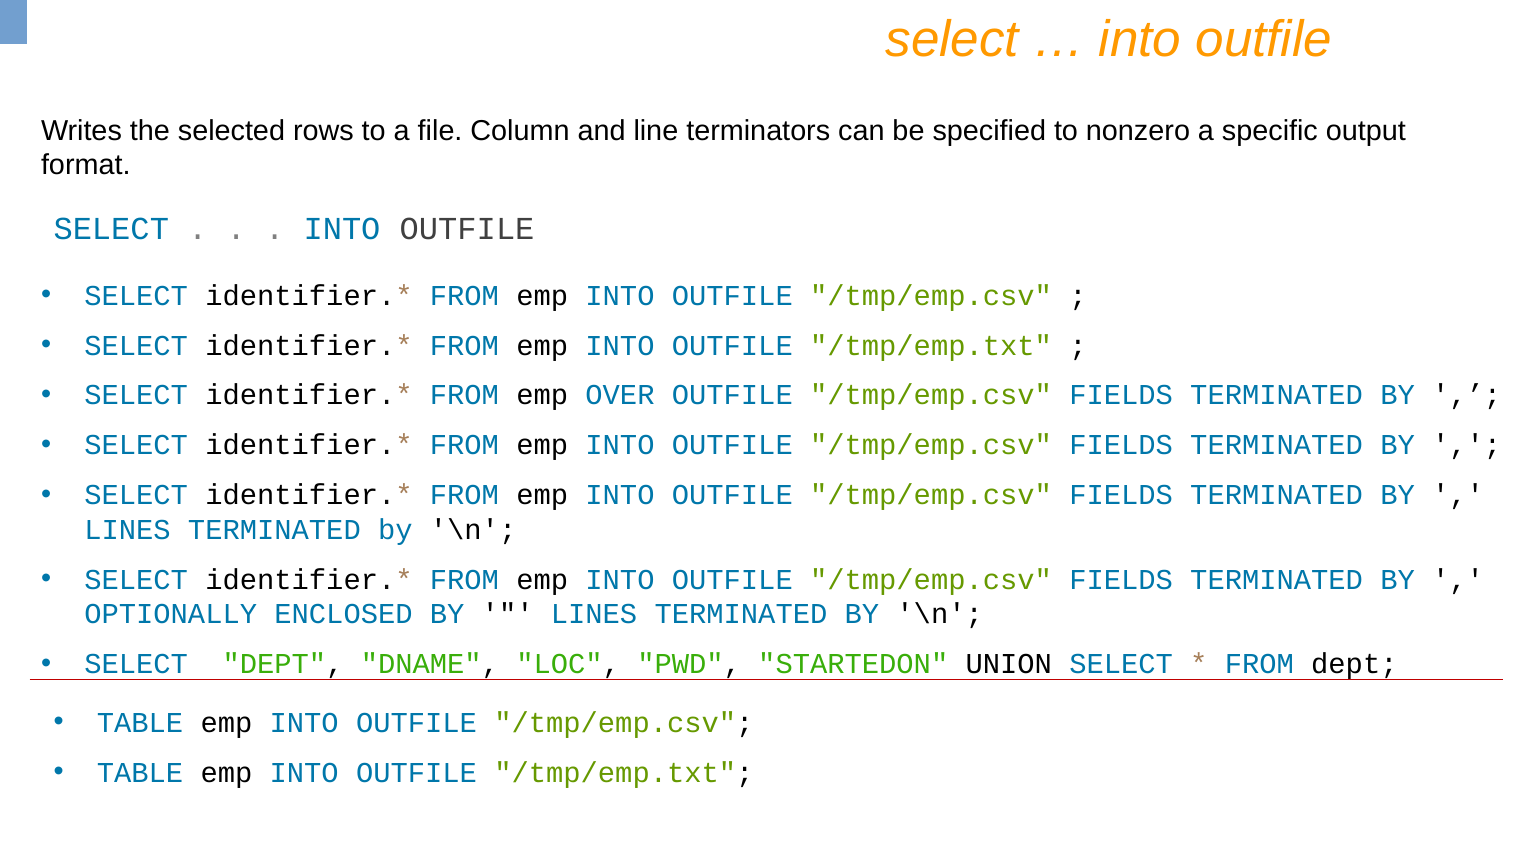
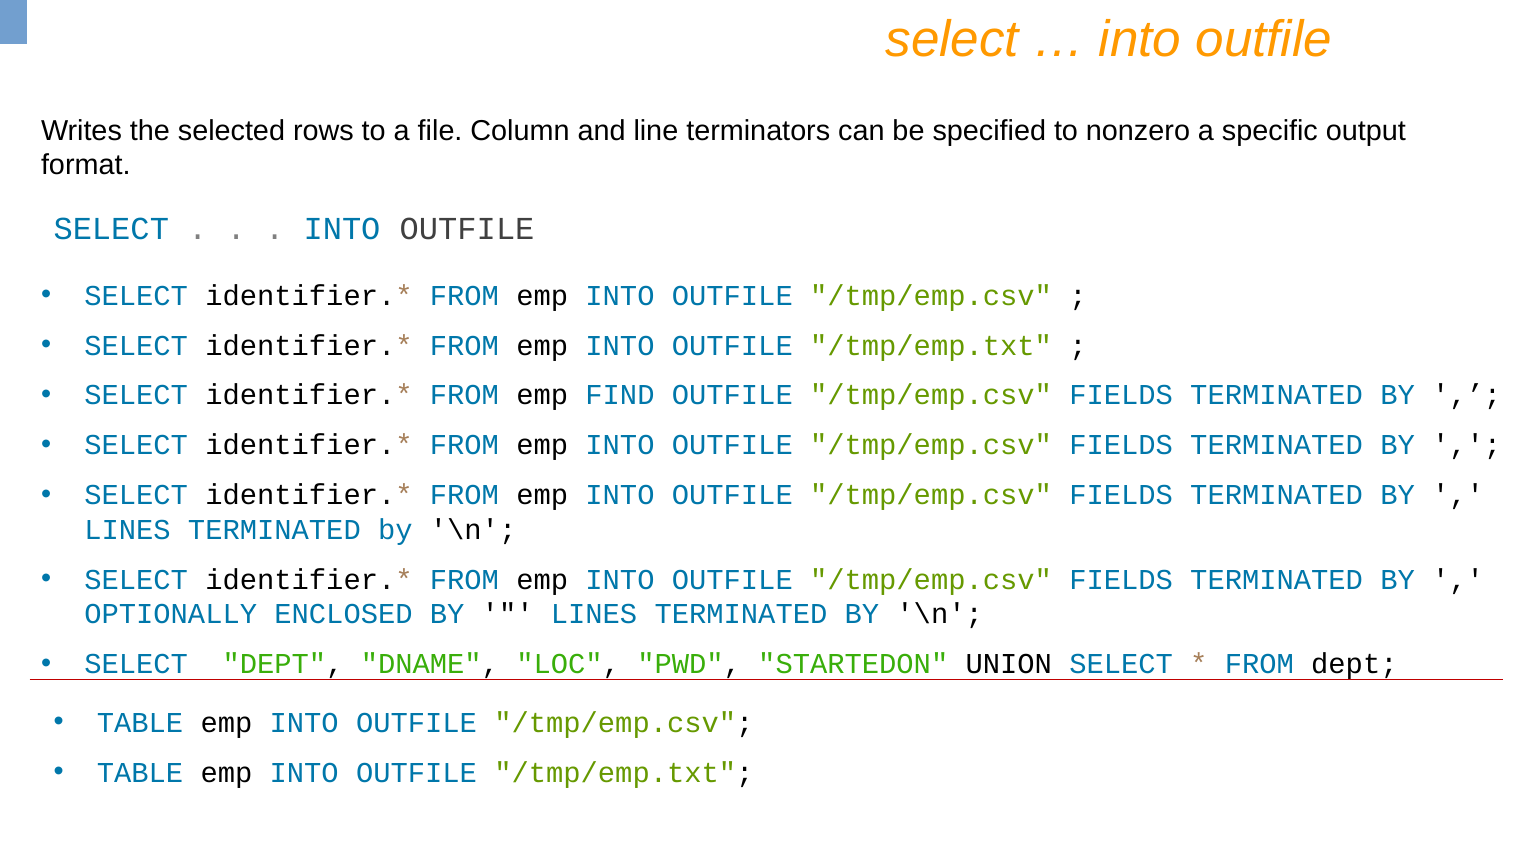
OVER: OVER -> FIND
